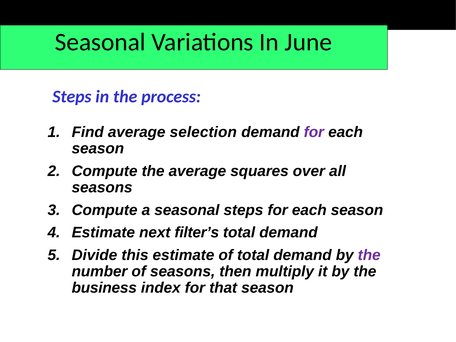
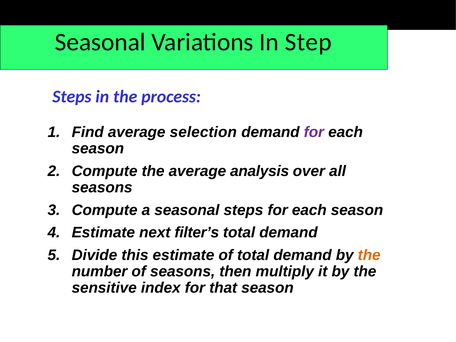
June: June -> Step
squares: squares -> analysis
the at (369, 255) colour: purple -> orange
business: business -> sensitive
